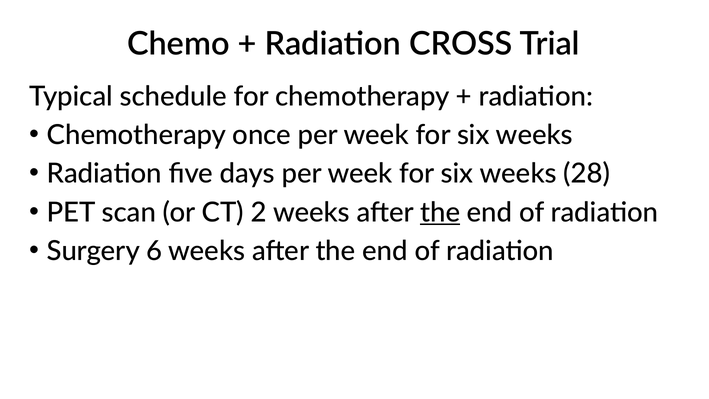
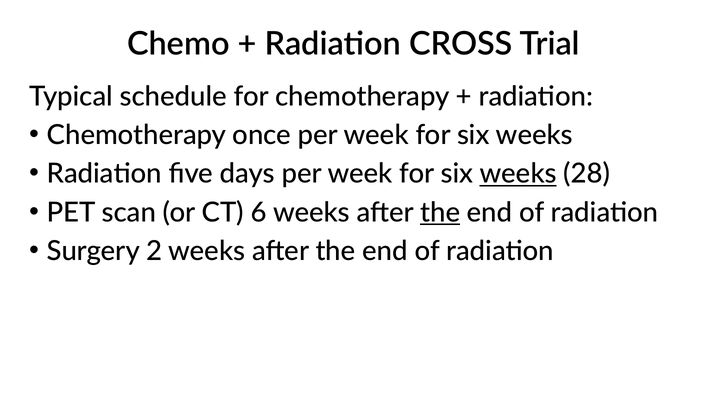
weeks at (518, 174) underline: none -> present
2: 2 -> 6
6: 6 -> 2
